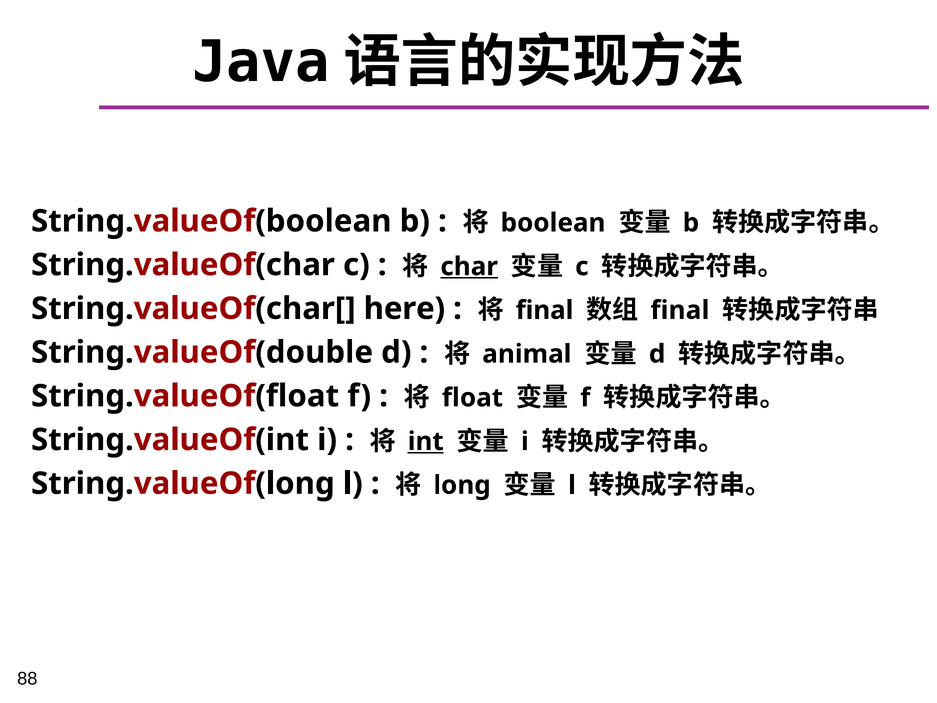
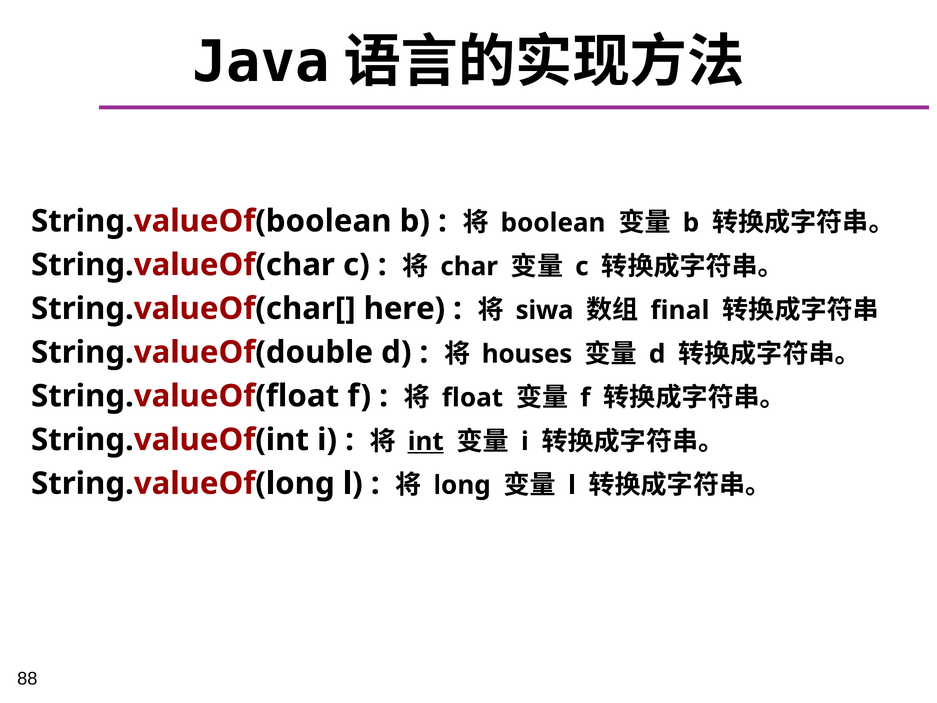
char underline: present -> none
final at (544, 310): final -> siwa
animal: animal -> houses
